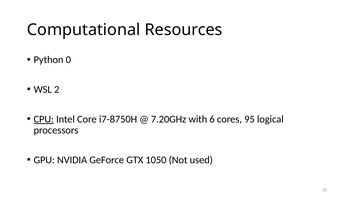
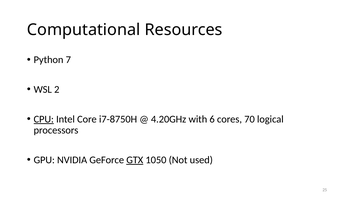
0: 0 -> 7
7.20GHz: 7.20GHz -> 4.20GHz
95: 95 -> 70
GTX underline: none -> present
